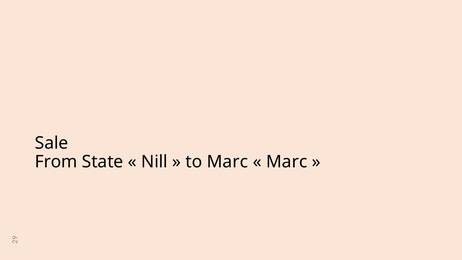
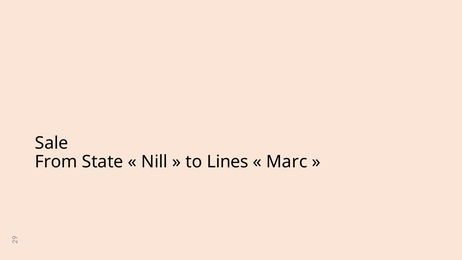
to Marc: Marc -> Lines
